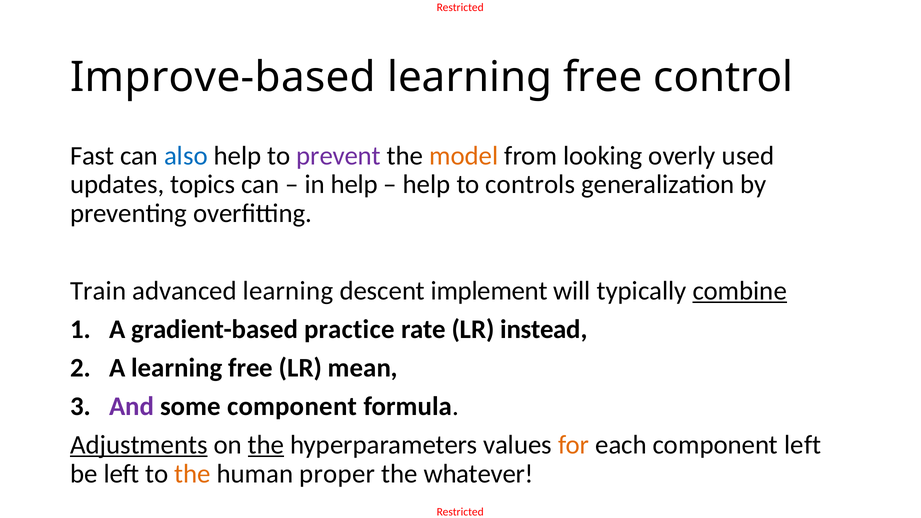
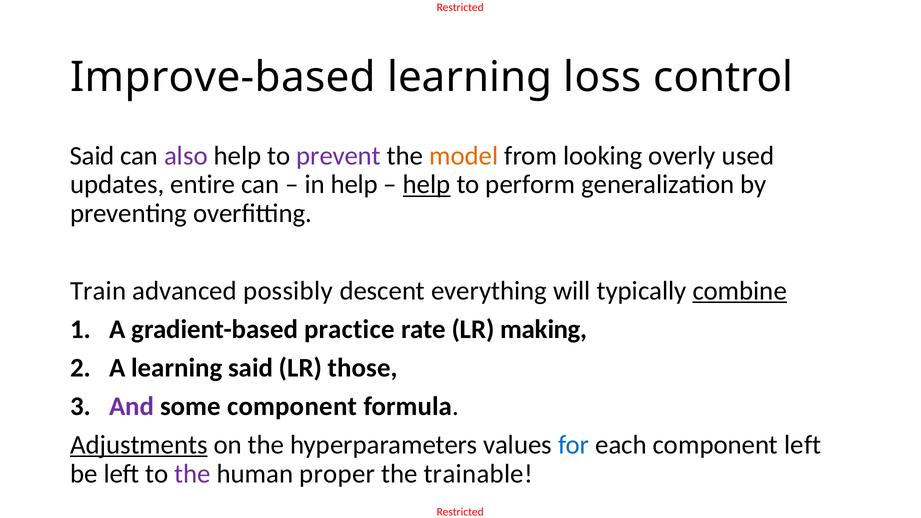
free at (603, 77): free -> loss
Fast at (92, 156): Fast -> Said
also colour: blue -> purple
topics: topics -> entire
help at (427, 185) underline: none -> present
controls: controls -> perform
advanced learning: learning -> possibly
implement: implement -> everything
instead: instead -> making
A learning free: free -> said
mean: mean -> those
the at (266, 445) underline: present -> none
for colour: orange -> blue
the at (193, 474) colour: orange -> purple
whatever: whatever -> trainable
